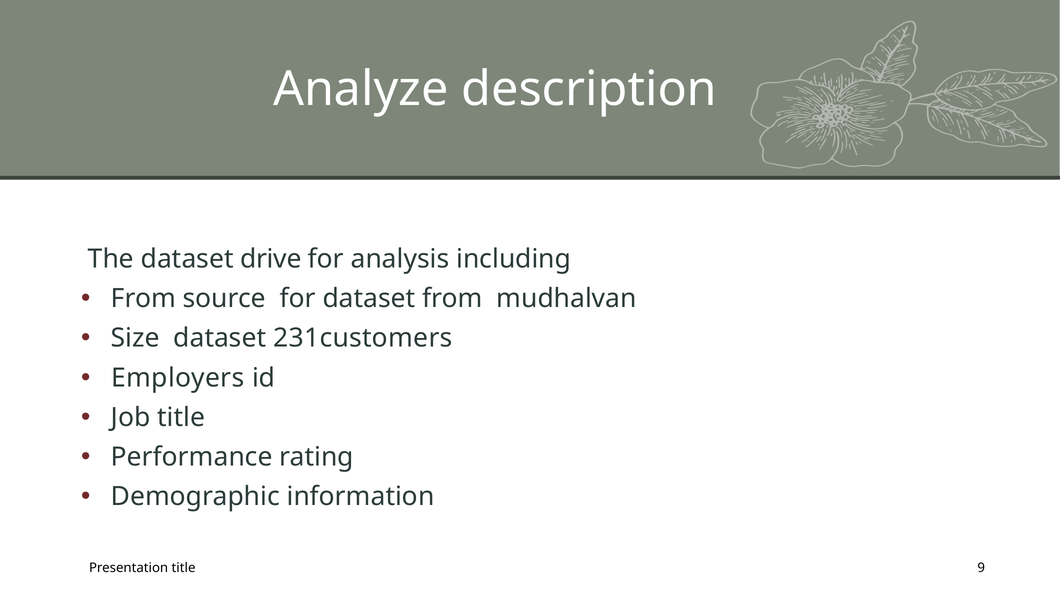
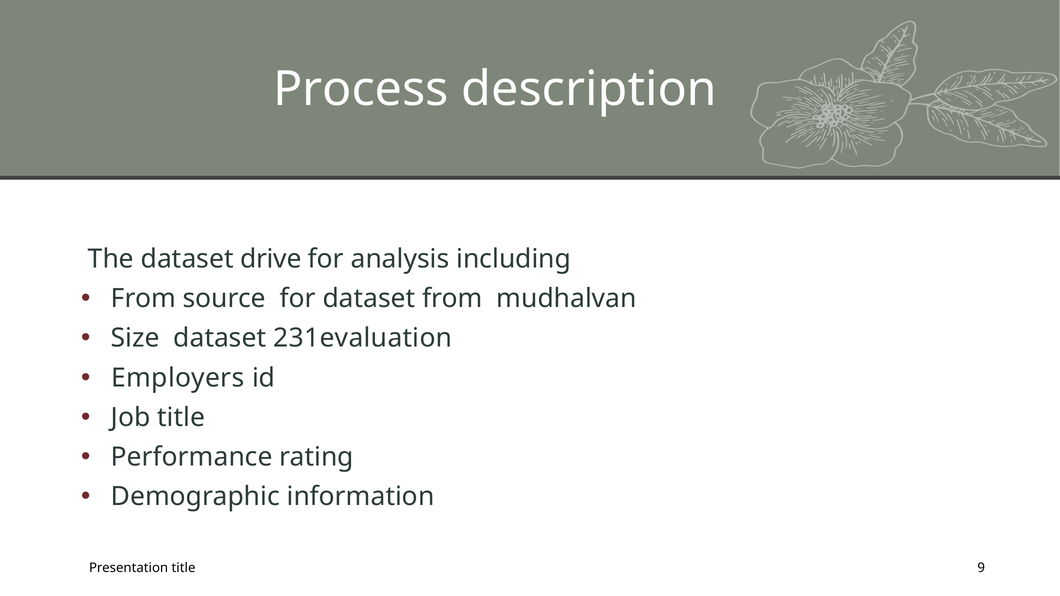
Analyze: Analyze -> Process
231customers: 231customers -> 231evaluation
